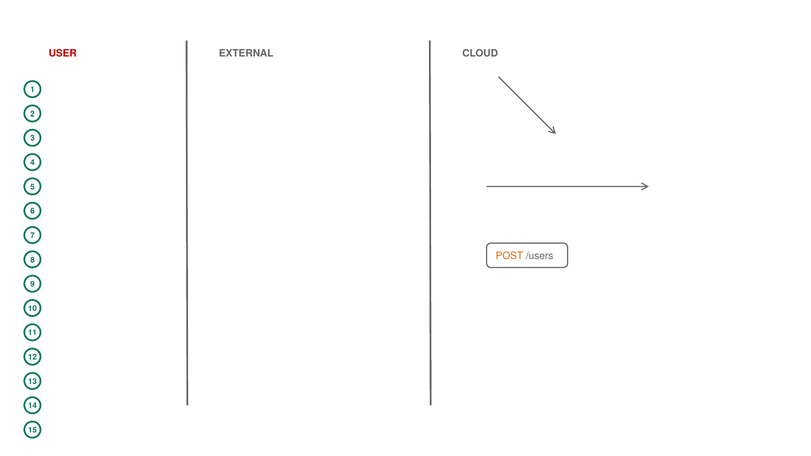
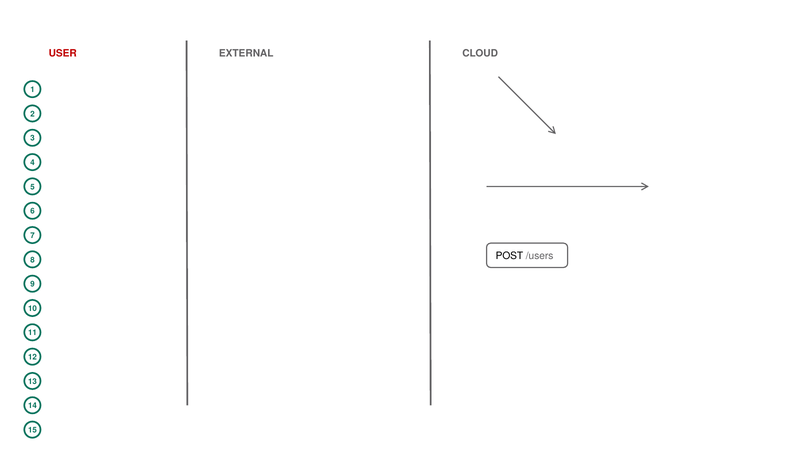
POST colour: orange -> black
